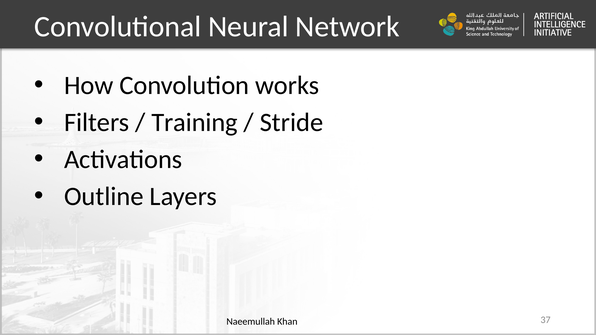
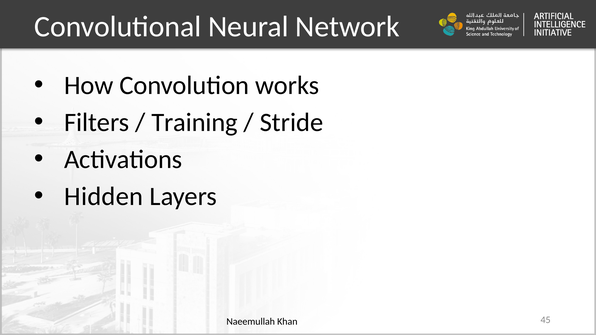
Outline: Outline -> Hidden
37: 37 -> 45
